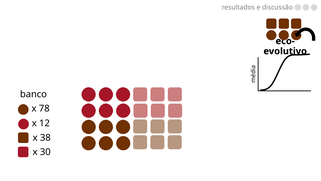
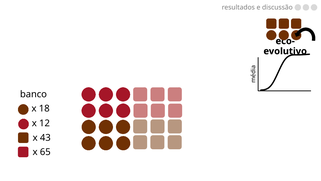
78: 78 -> 18
38: 38 -> 43
30: 30 -> 65
